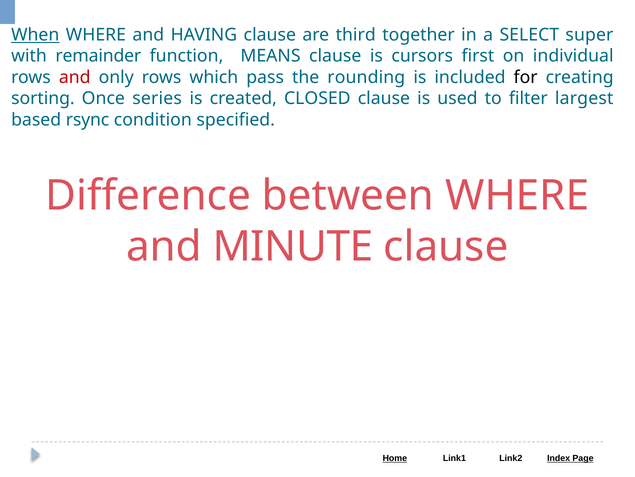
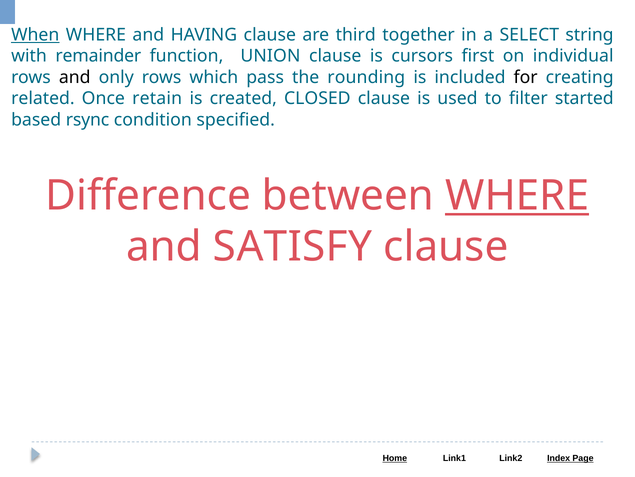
super: super -> string
MEANS: MEANS -> UNION
and at (75, 77) colour: red -> black
sorting: sorting -> related
series: series -> retain
largest: largest -> started
WHERE at (517, 196) underline: none -> present
MINUTE: MINUTE -> SATISFY
